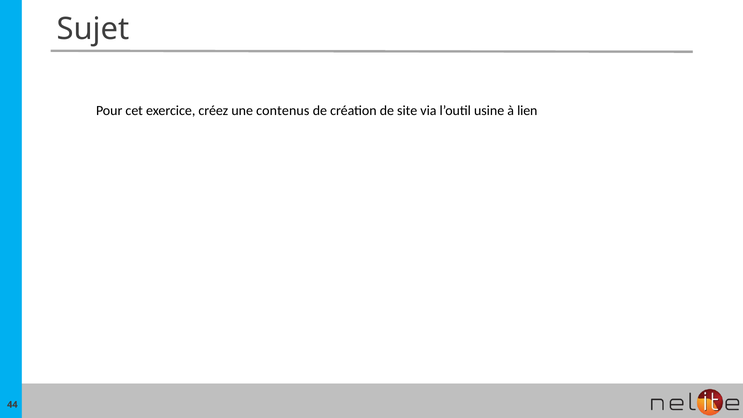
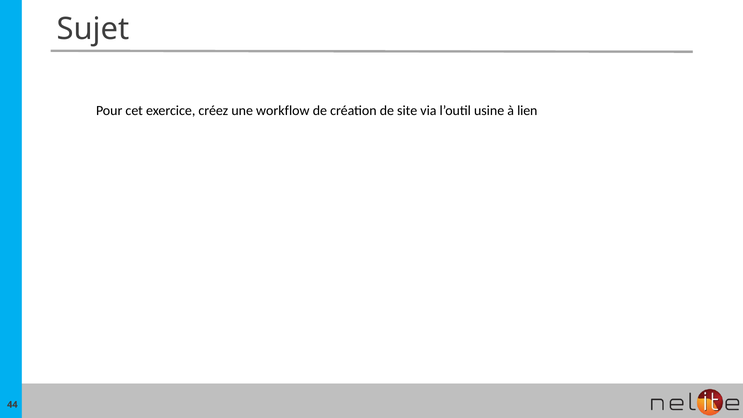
contenus: contenus -> workflow
